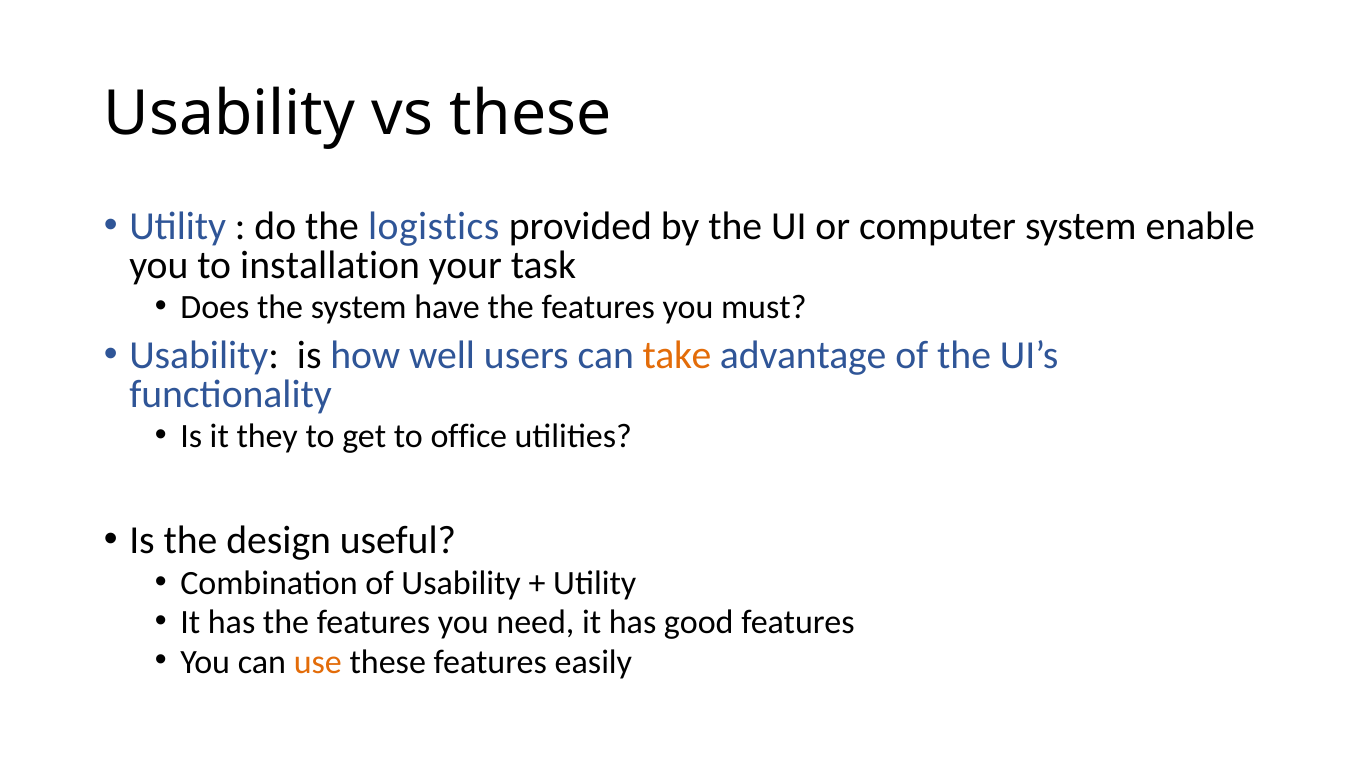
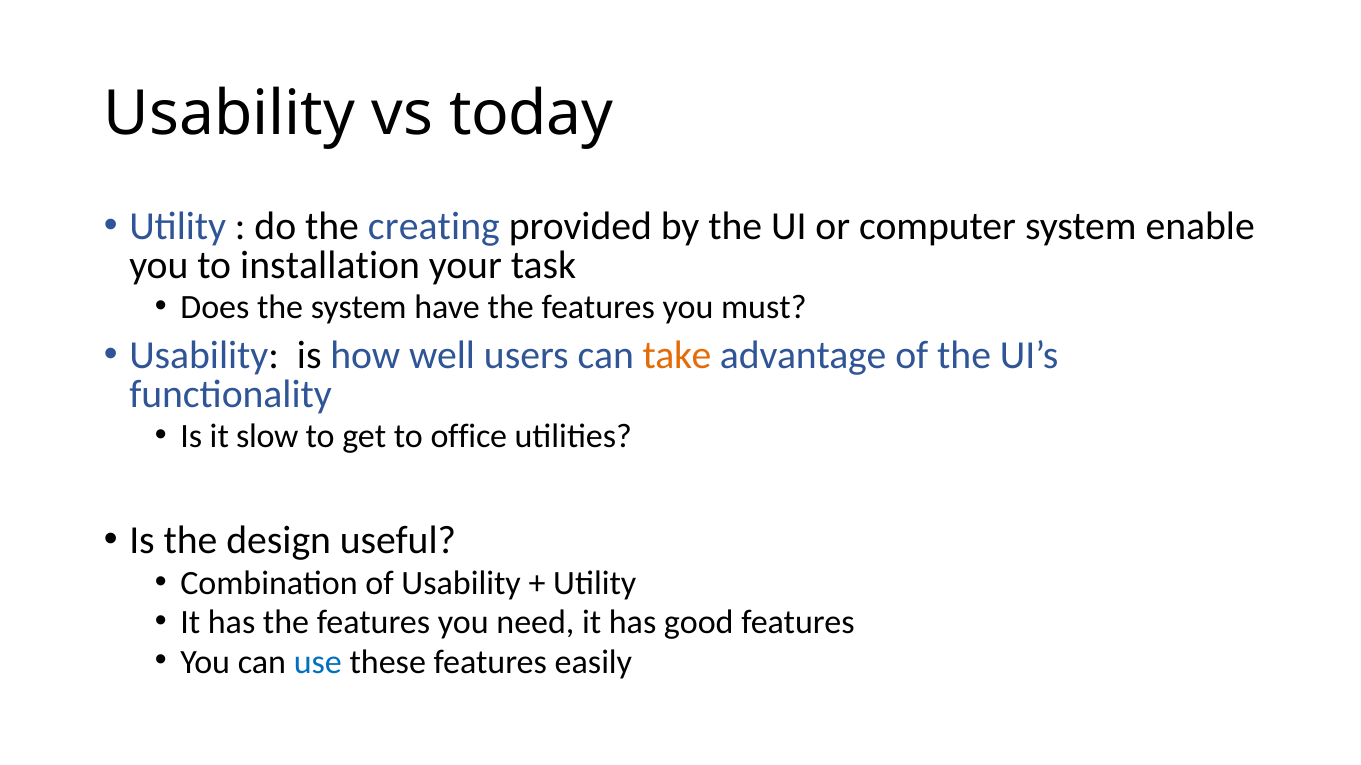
vs these: these -> today
logistics: logistics -> creating
they: they -> slow
use colour: orange -> blue
